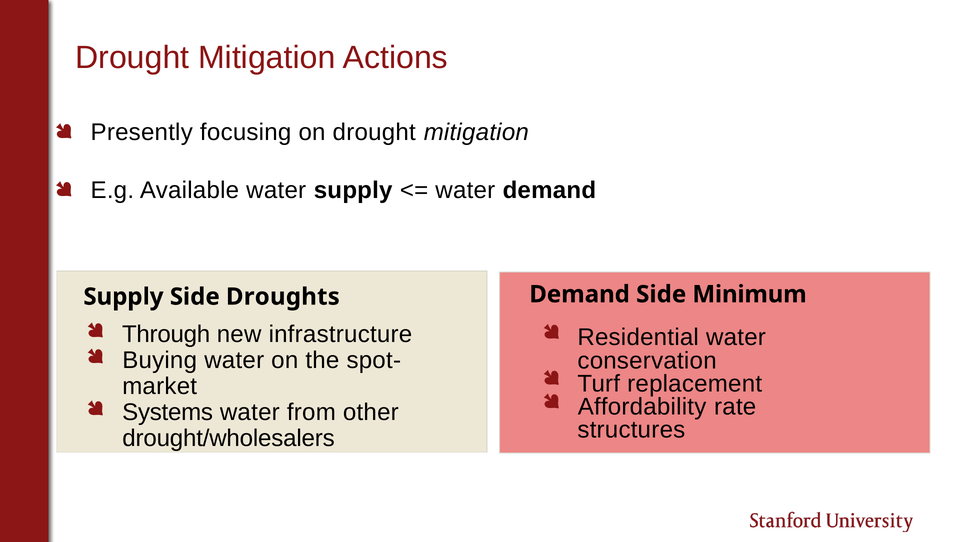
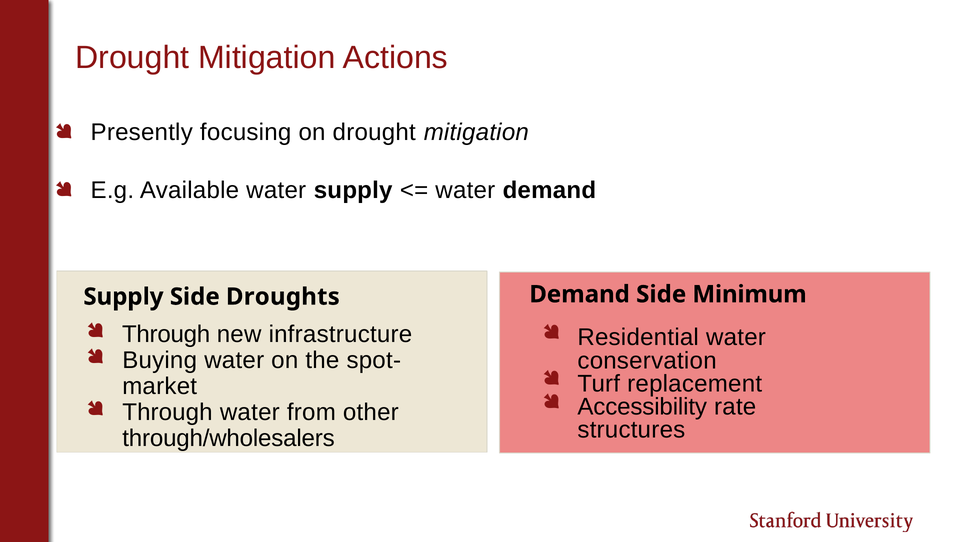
Affordability: Affordability -> Accessibility
Systems at (168, 412): Systems -> Through
drought/wholesalers: drought/wholesalers -> through/wholesalers
